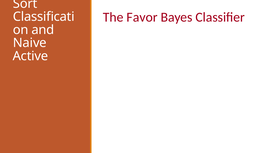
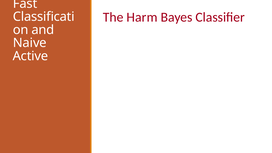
Sort: Sort -> Fast
Favor: Favor -> Harm
